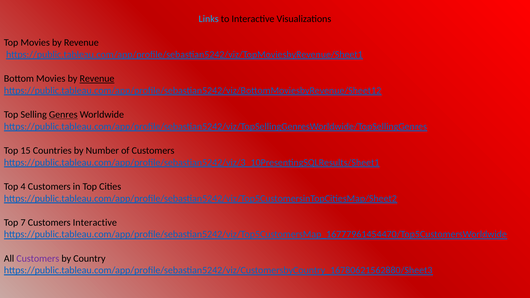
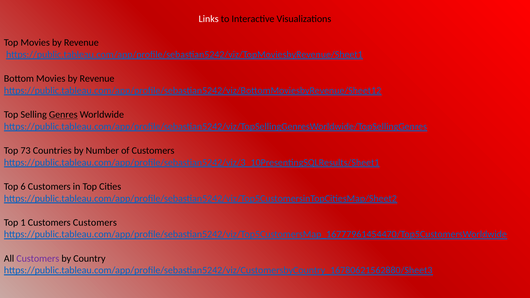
Links colour: light blue -> white
Revenue at (97, 79) underline: present -> none
15: 15 -> 73
4: 4 -> 6
7: 7 -> 1
Customers Interactive: Interactive -> Customers
